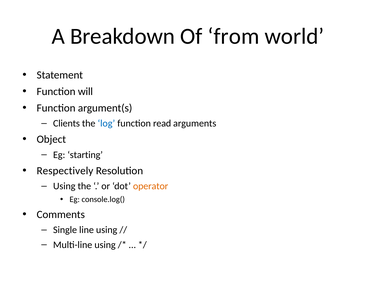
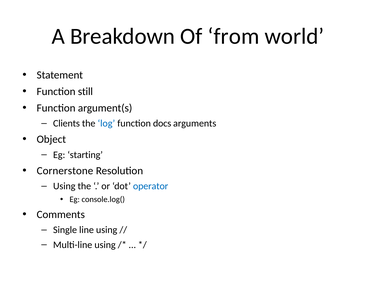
will: will -> still
read: read -> docs
Respectively: Respectively -> Cornerstone
operator colour: orange -> blue
